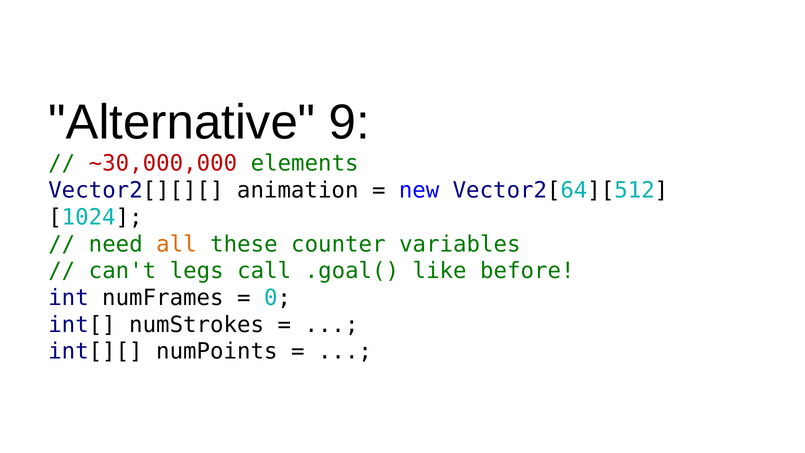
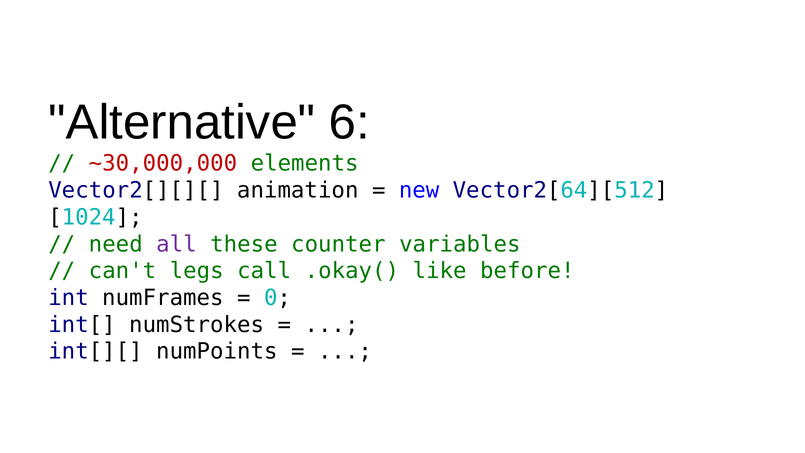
9: 9 -> 6
all colour: orange -> purple
.goal(: .goal( -> .okay(
